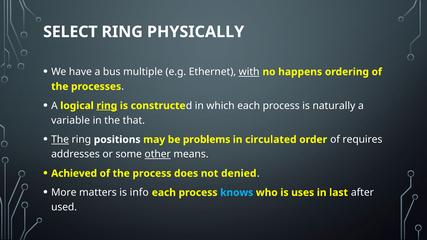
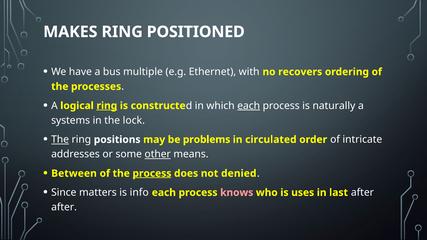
SELECT: SELECT -> MAKES
PHYSICALLY: PHYSICALLY -> POSITIONED
with underline: present -> none
happens: happens -> recovers
each at (249, 106) underline: none -> present
variable: variable -> systems
that: that -> lock
requires: requires -> intricate
Achieved: Achieved -> Between
process at (152, 174) underline: none -> present
More: More -> Since
knows colour: light blue -> pink
used at (64, 207): used -> after
